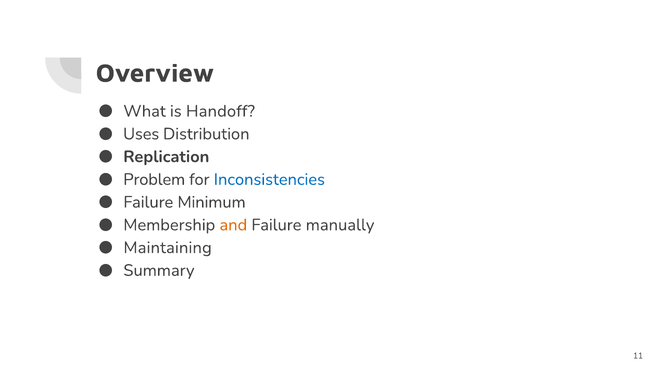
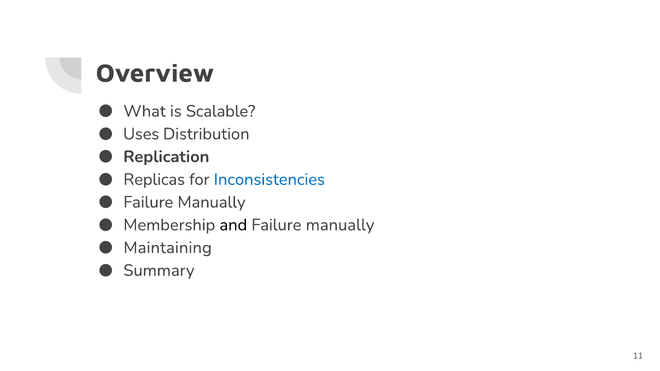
Handoff: Handoff -> Scalable
Problem: Problem -> Replicas
Minimum at (212, 202): Minimum -> Manually
and colour: orange -> black
